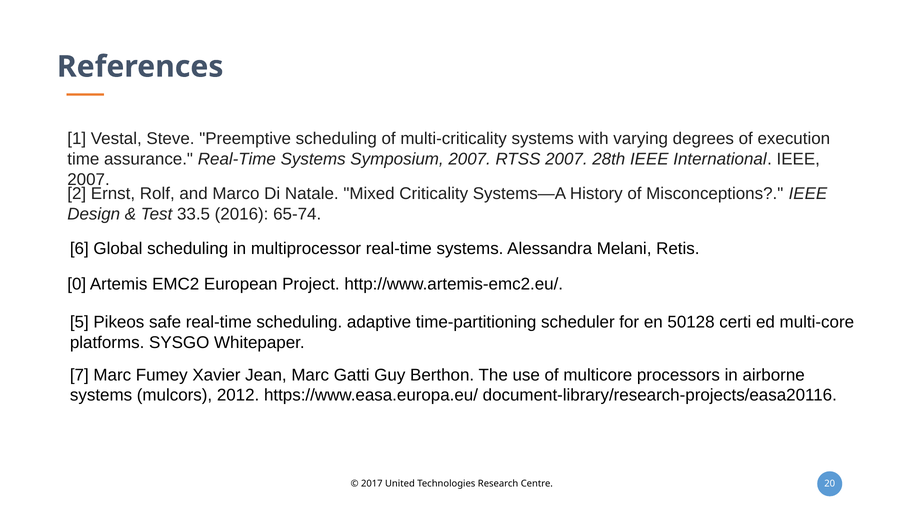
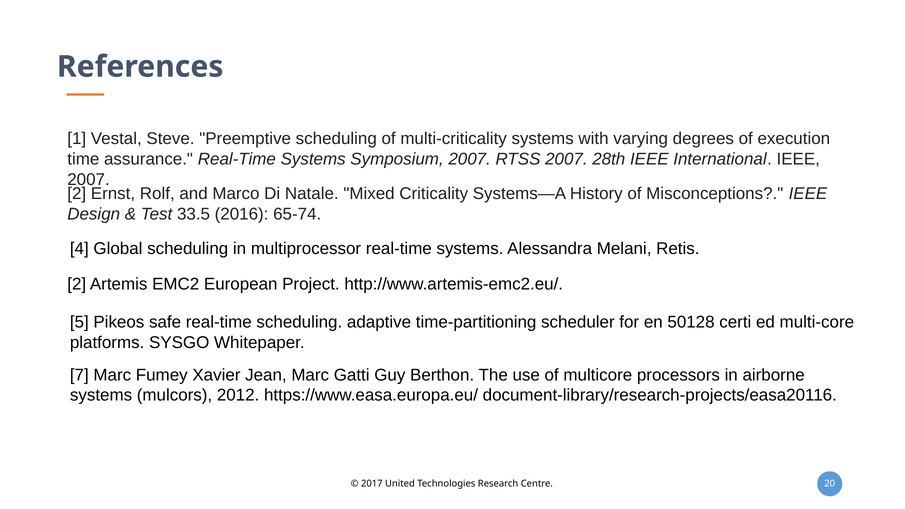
6: 6 -> 4
0 at (77, 284): 0 -> 2
